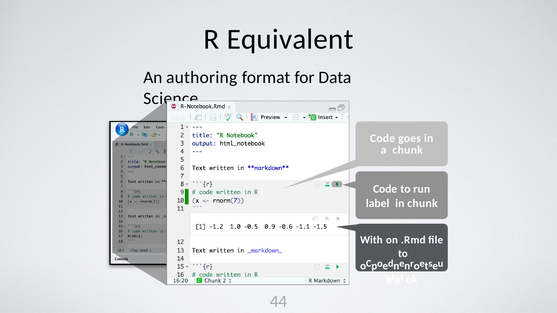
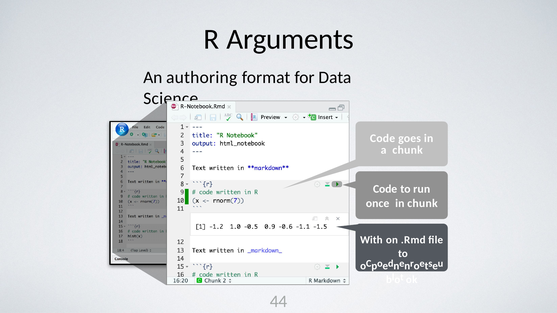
Equivalent: Equivalent -> Arguments
label: label -> once
